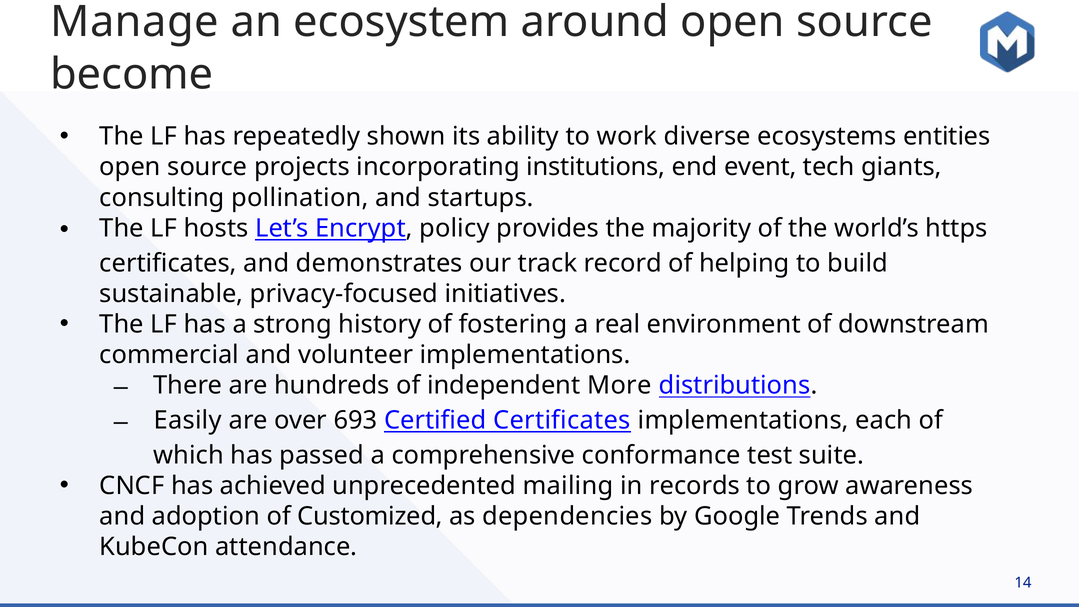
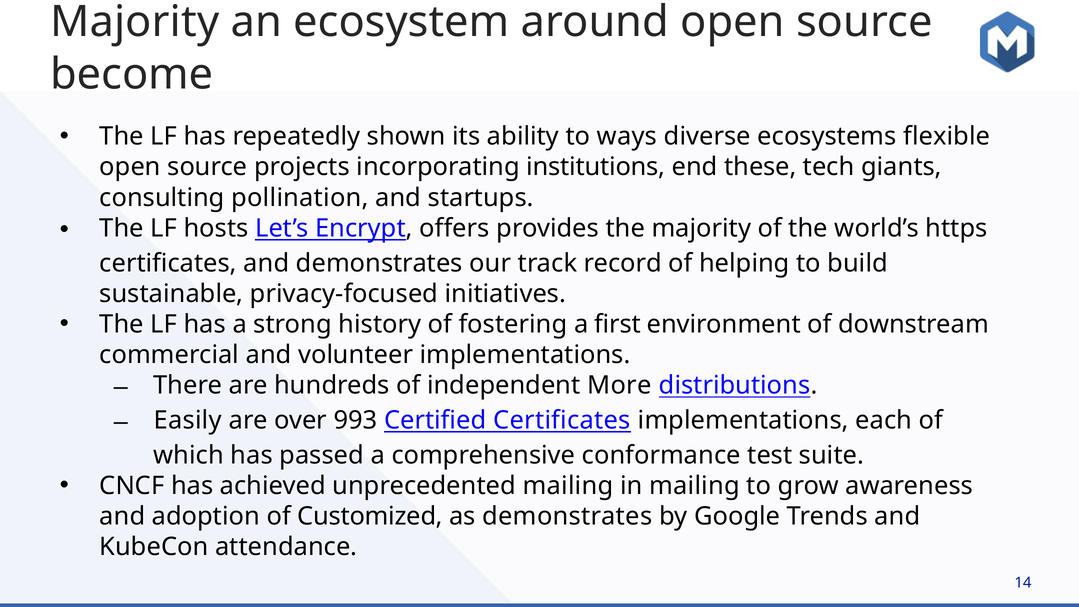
Manage at (135, 22): Manage -> Majority
work: work -> ways
entities: entities -> flexible
event: event -> these
policy: policy -> offers
real: real -> first
693: 693 -> 993
in records: records -> mailing
as dependencies: dependencies -> demonstrates
